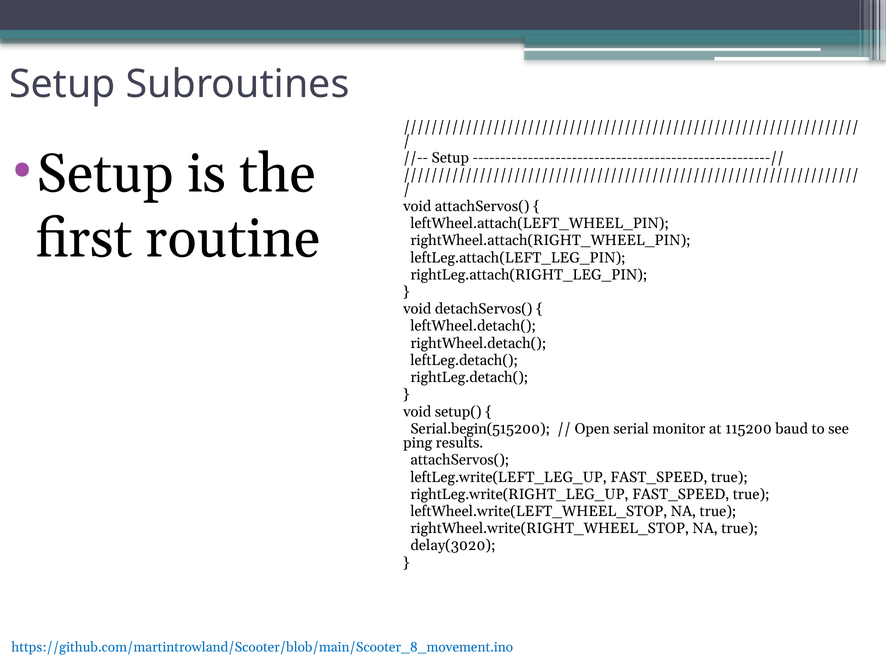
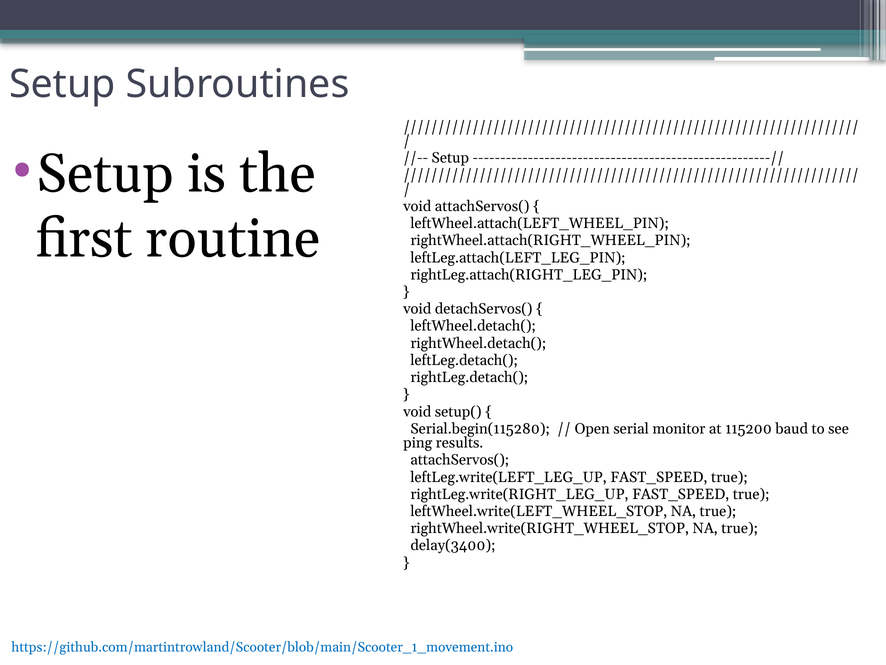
Serial.begin(515200: Serial.begin(515200 -> Serial.begin(115280
delay(3020: delay(3020 -> delay(3400
https://github.com/martintrowland/Scooter/blob/main/Scooter_8_movement.ino: https://github.com/martintrowland/Scooter/blob/main/Scooter_8_movement.ino -> https://github.com/martintrowland/Scooter/blob/main/Scooter_1_movement.ino
